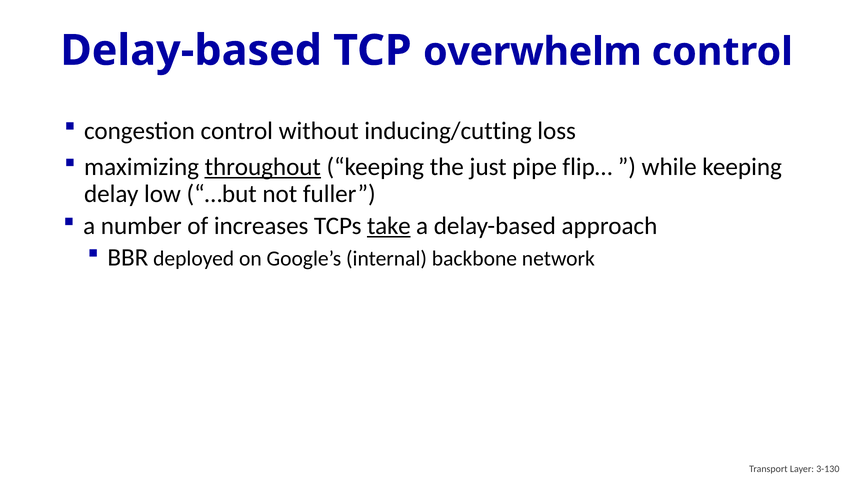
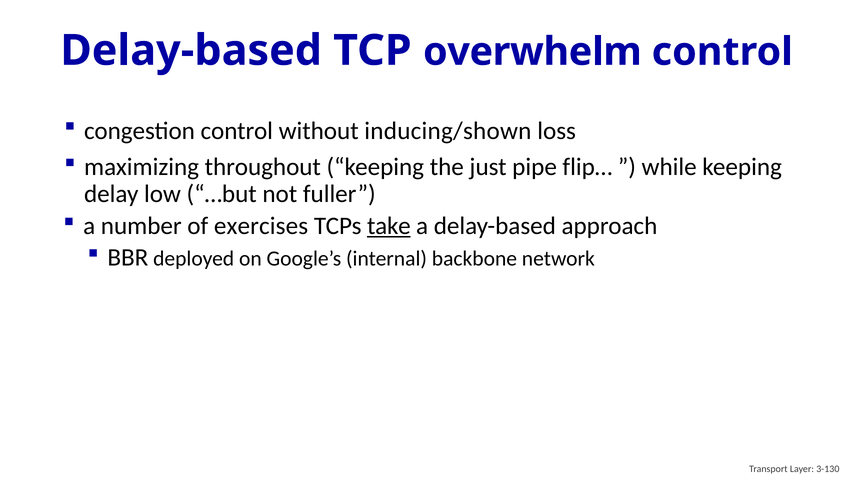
inducing/cutting: inducing/cutting -> inducing/shown
throughout underline: present -> none
increases: increases -> exercises
